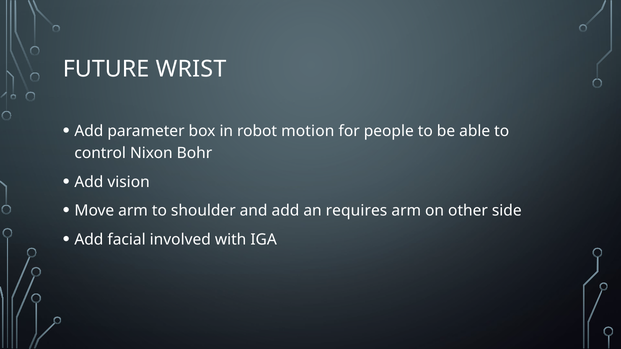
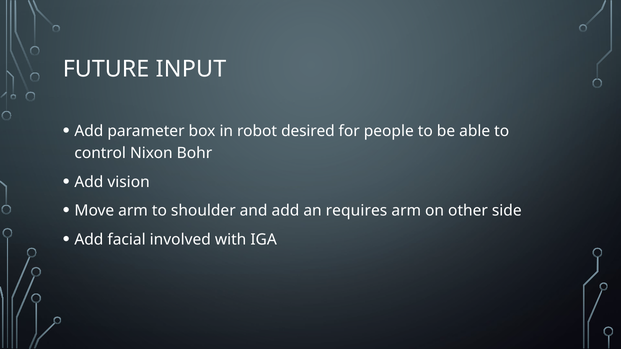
WRIST: WRIST -> INPUT
motion: motion -> desired
